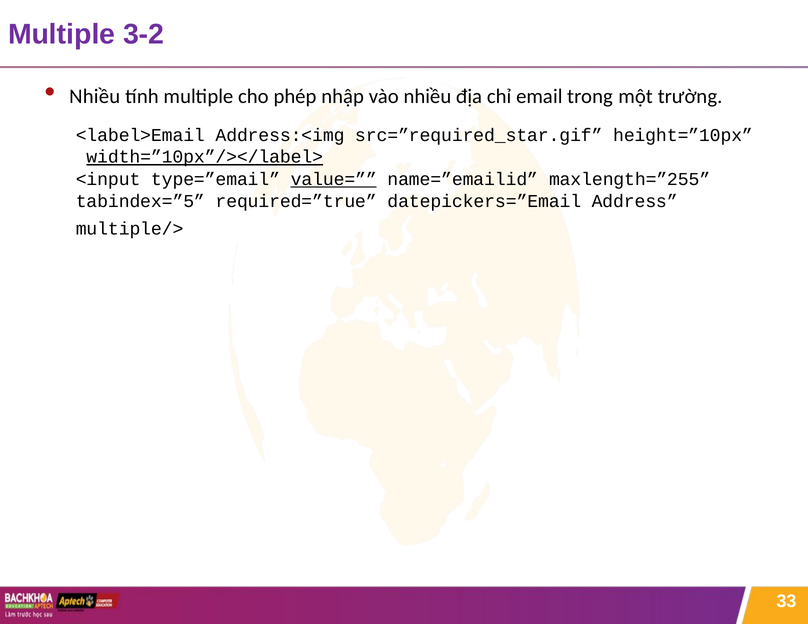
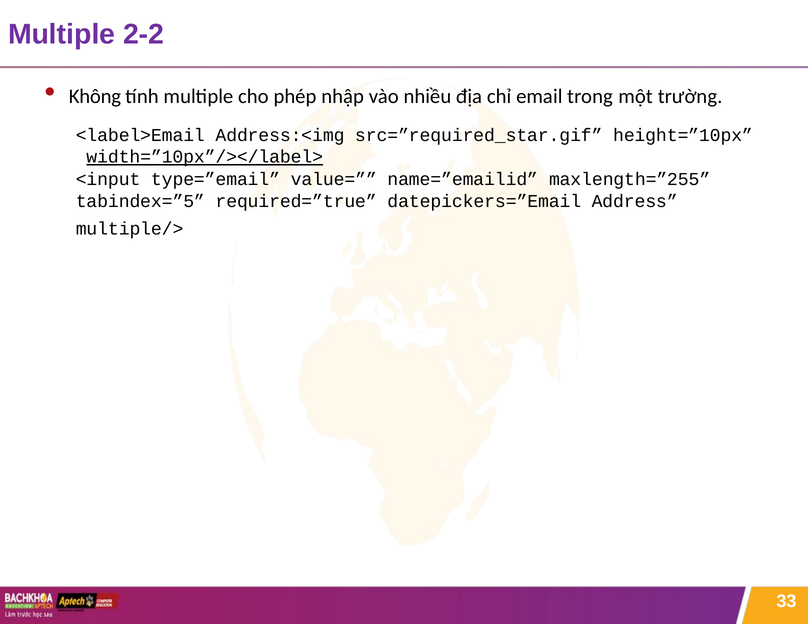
3-2: 3-2 -> 2-2
Nhiều at (95, 97): Nhiều -> Không
value= underline: present -> none
